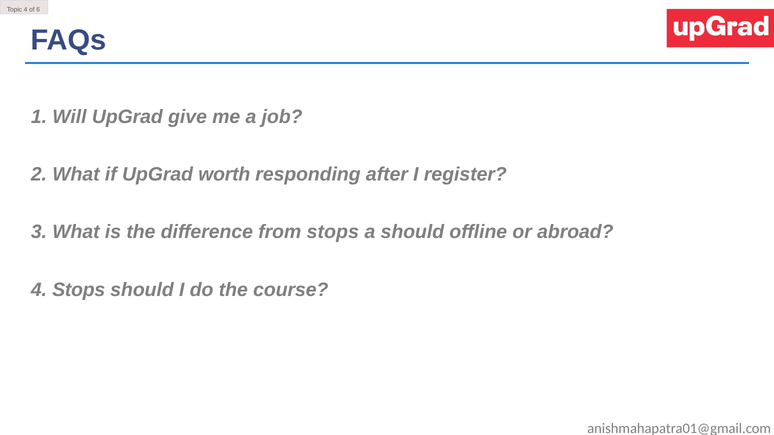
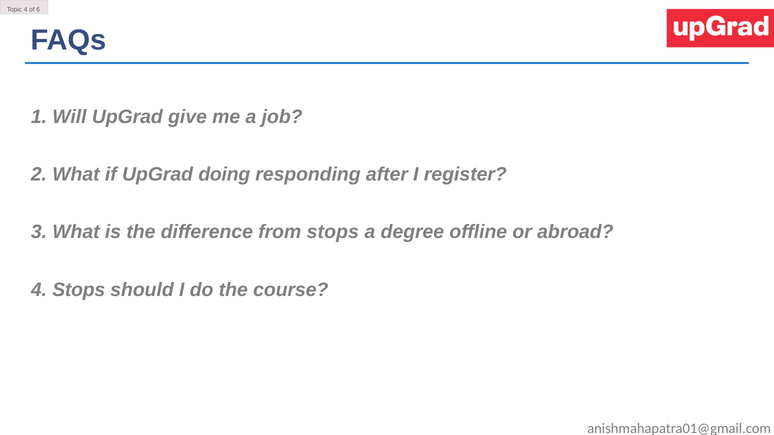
worth: worth -> doing
a should: should -> degree
